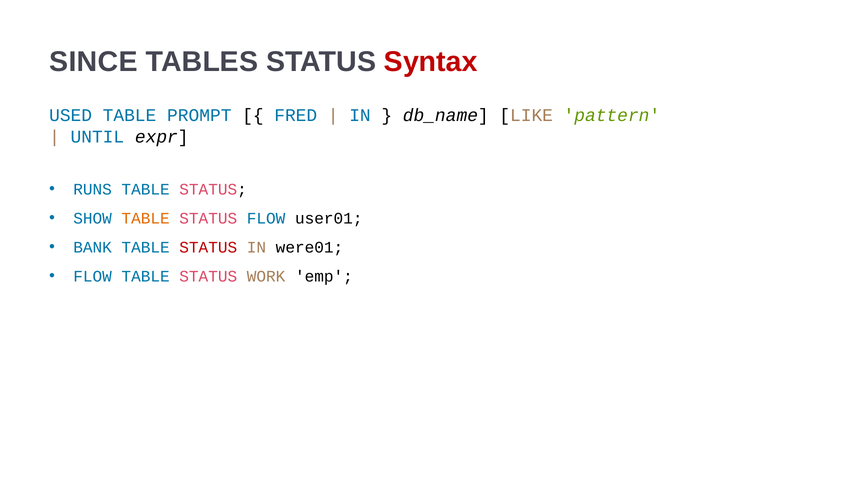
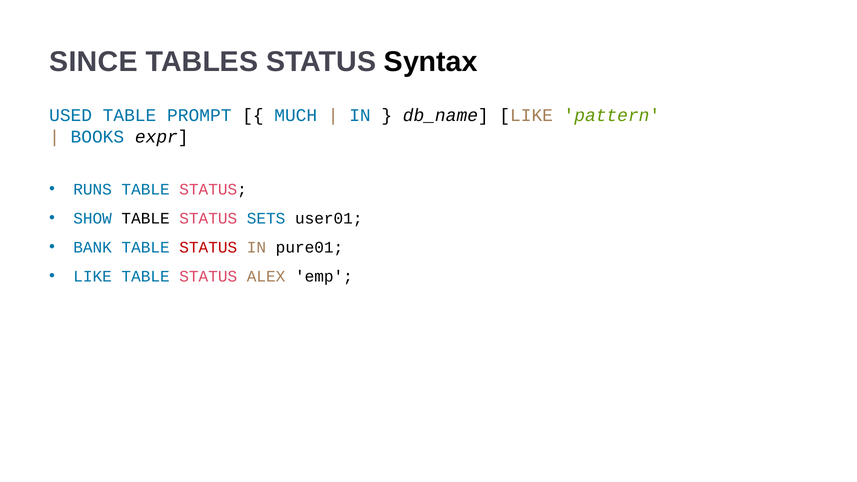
Syntax colour: red -> black
FRED: FRED -> MUCH
UNTIL: UNTIL -> BOOKS
TABLE at (146, 218) colour: orange -> black
STATUS FLOW: FLOW -> SETS
were01: were01 -> pure01
FLOW at (93, 276): FLOW -> LIKE
WORK: WORK -> ALEX
